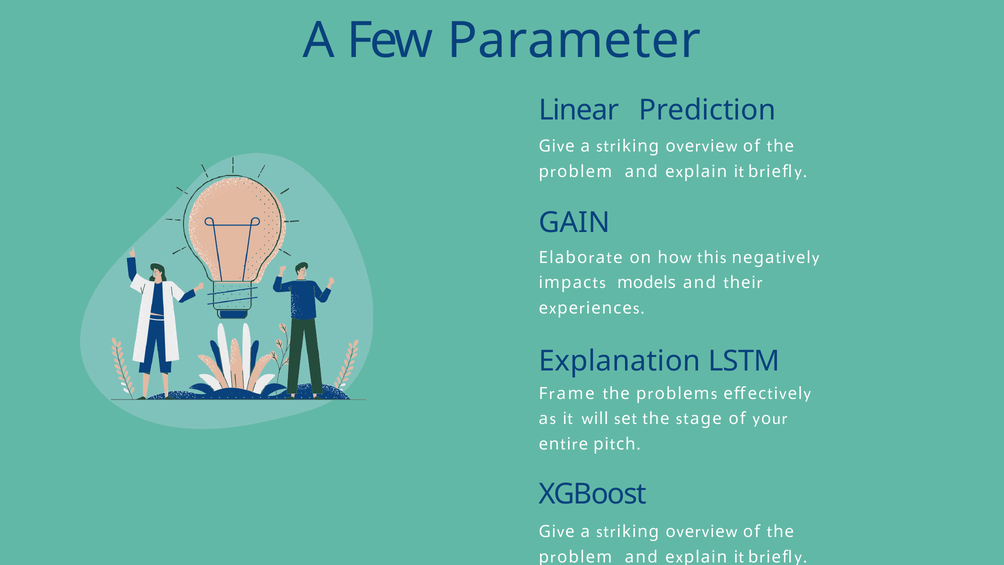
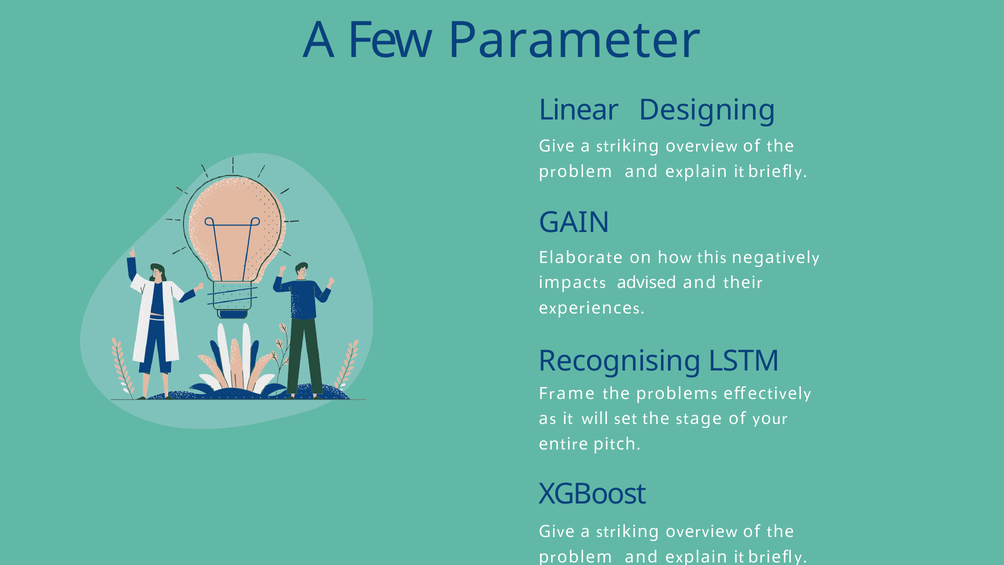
Prediction: Prediction -> Designing
models: models -> advised
Explanation: Explanation -> Recognising
